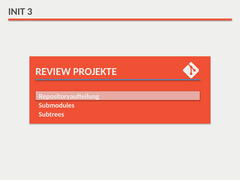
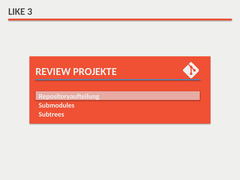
INIT: INIT -> LIKE
